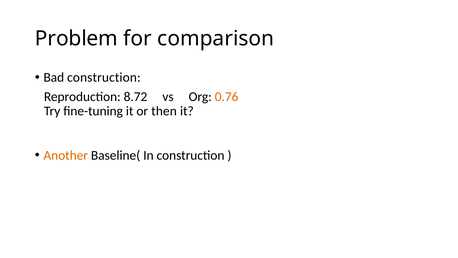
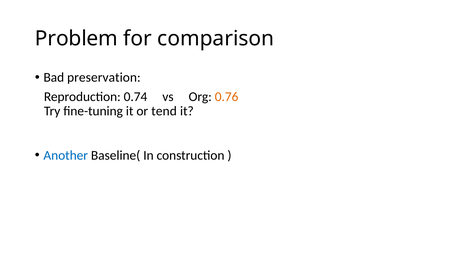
Bad construction: construction -> preservation
8.72: 8.72 -> 0.74
then: then -> tend
Another colour: orange -> blue
